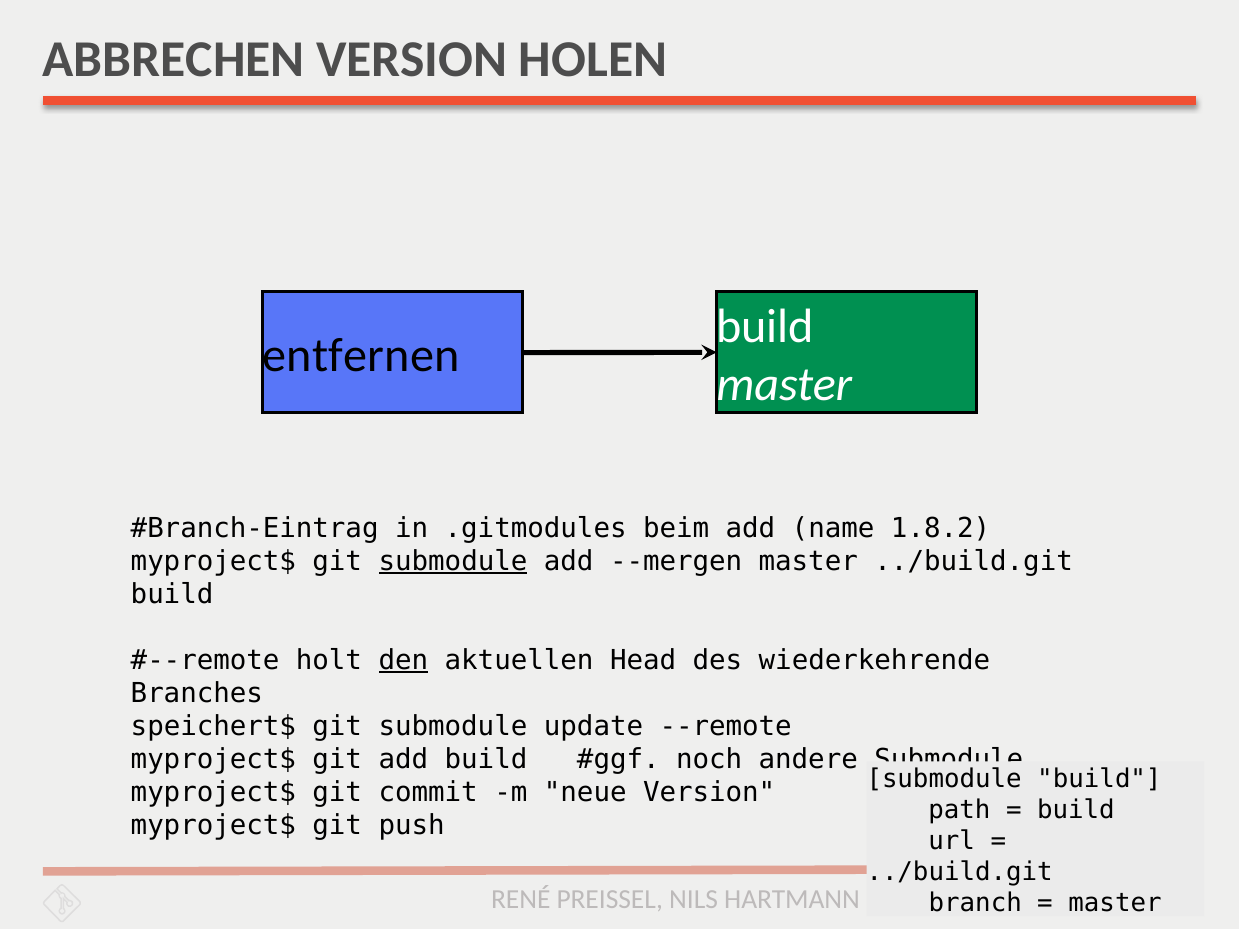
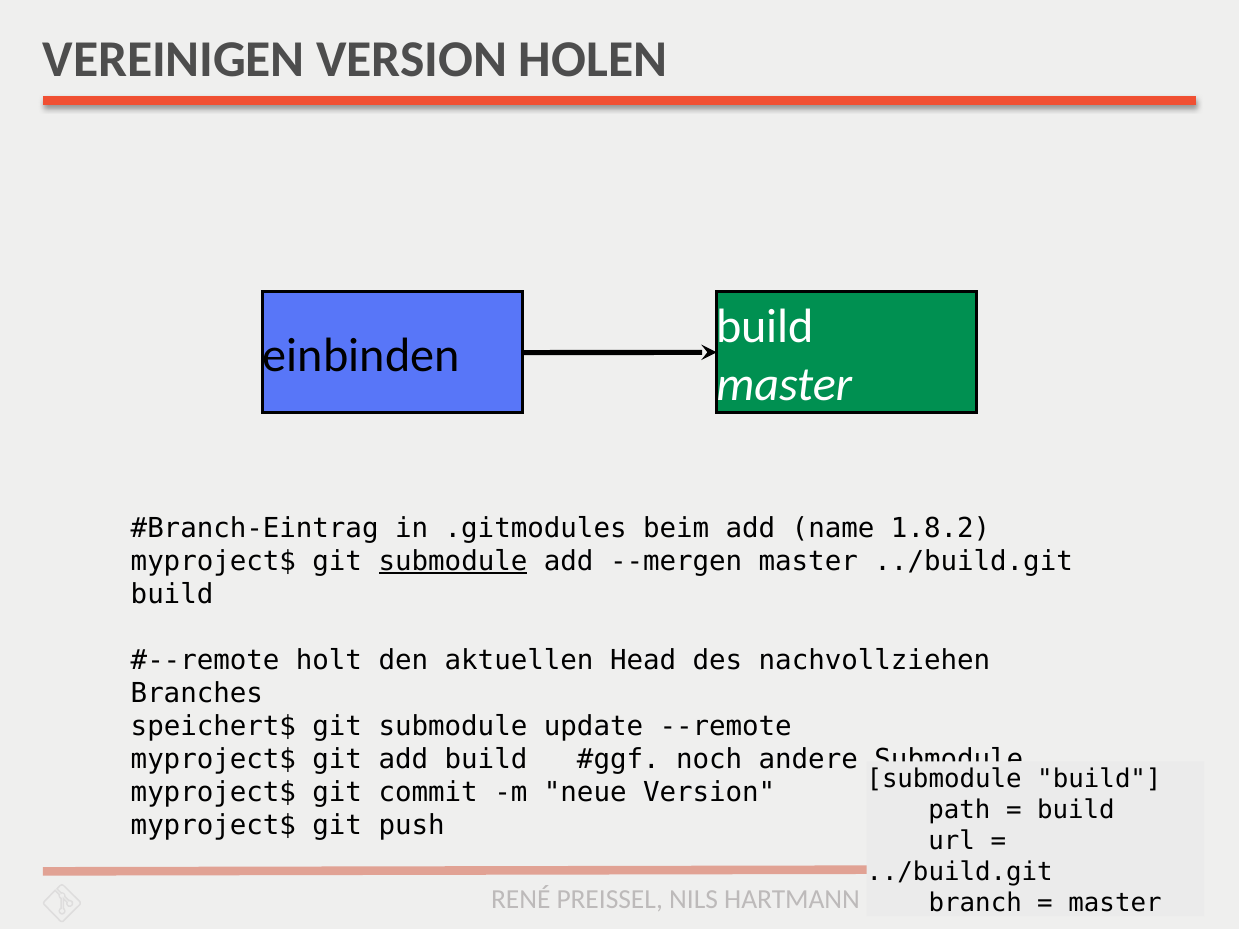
ABBRECHEN: ABBRECHEN -> VEREINIGEN
entfernen: entfernen -> einbinden
den underline: present -> none
wiederkehrende: wiederkehrende -> nachvollziehen
